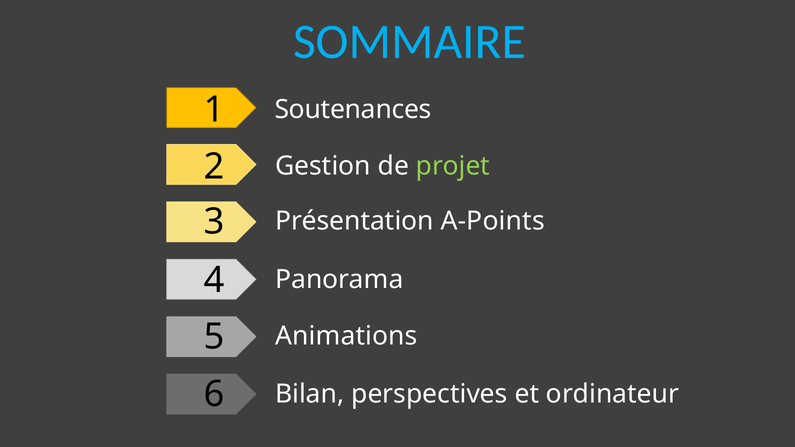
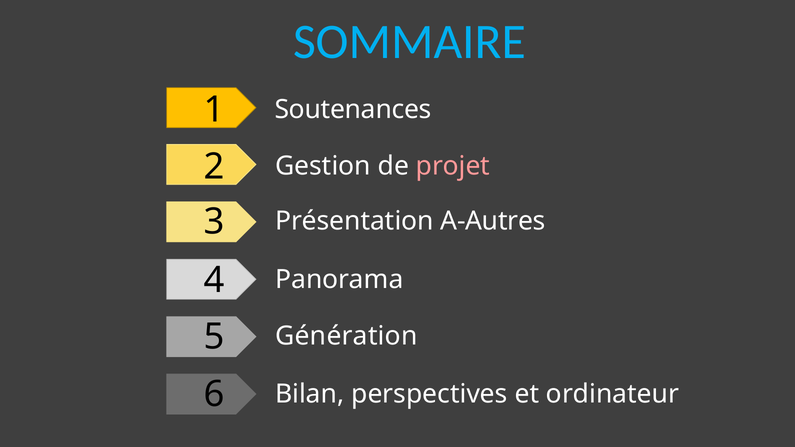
projet colour: light green -> pink
A-Points: A-Points -> A-Autres
Animations: Animations -> Génération
